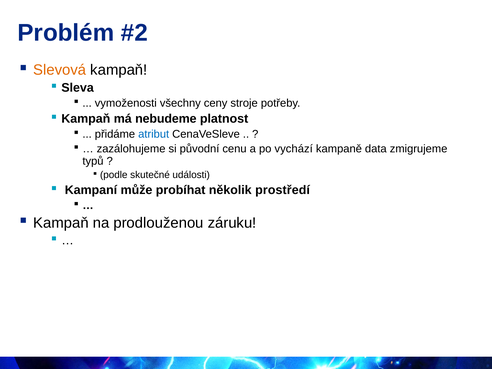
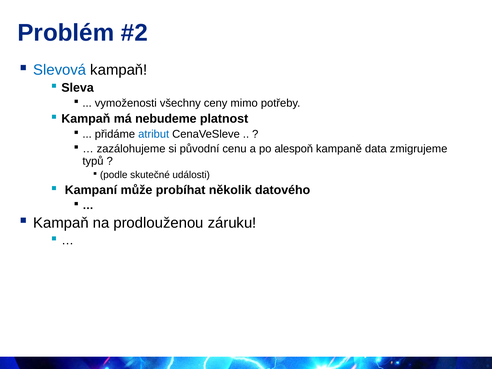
Slevová colour: orange -> blue
stroje: stroje -> mimo
vychází: vychází -> alespoň
prostředí: prostředí -> datového
